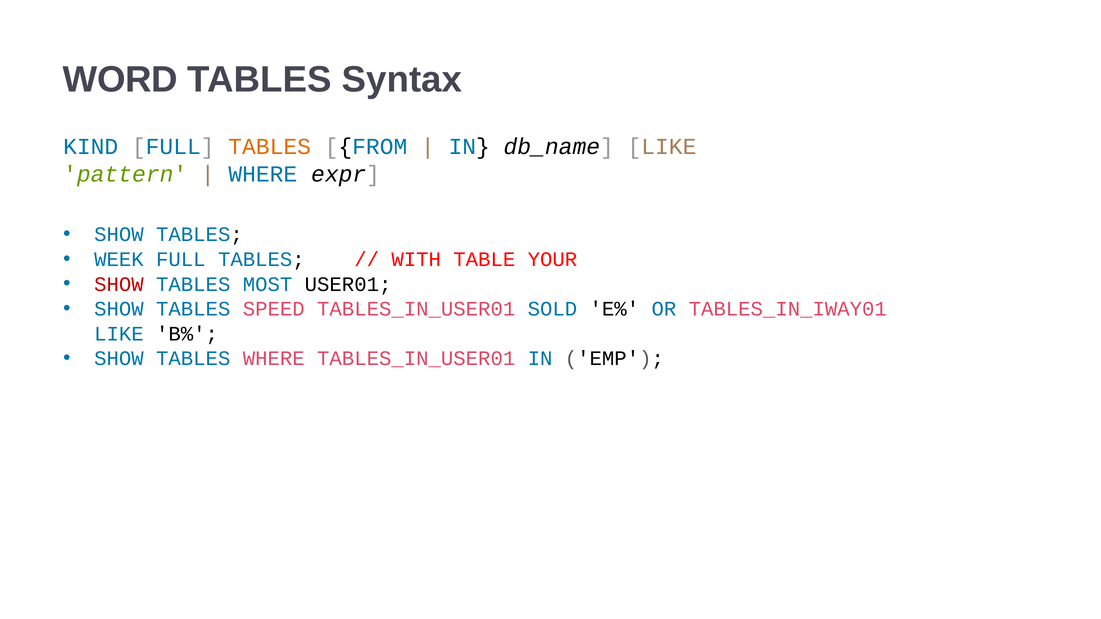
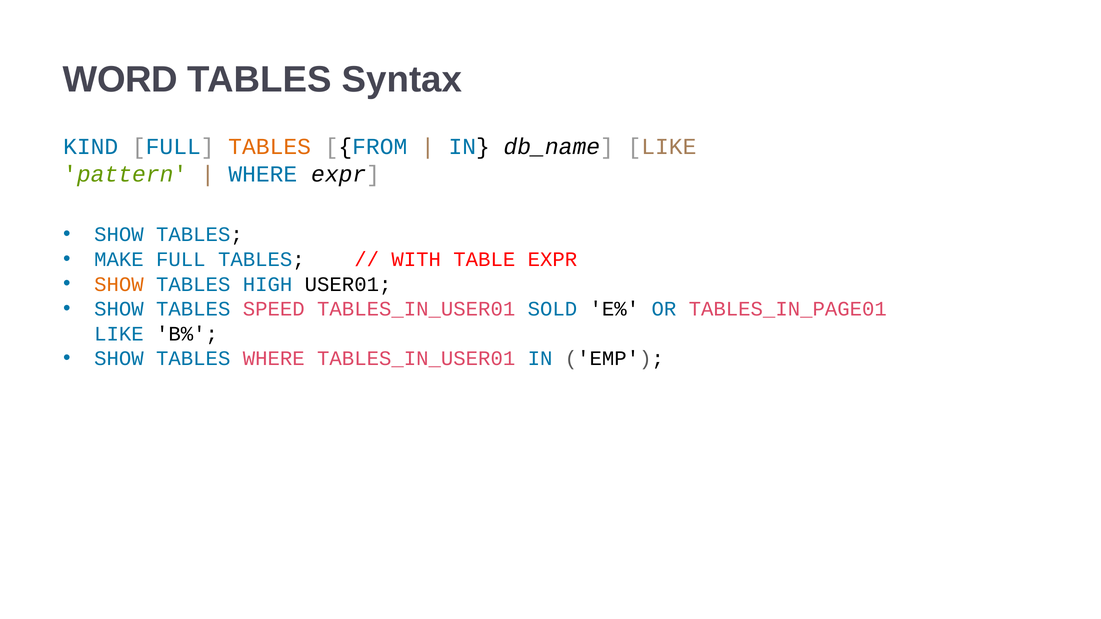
WEEK: WEEK -> MAKE
TABLE YOUR: YOUR -> EXPR
SHOW at (119, 284) colour: red -> orange
MOST: MOST -> HIGH
TABLES_IN_IWAY01: TABLES_IN_IWAY01 -> TABLES_IN_PAGE01
